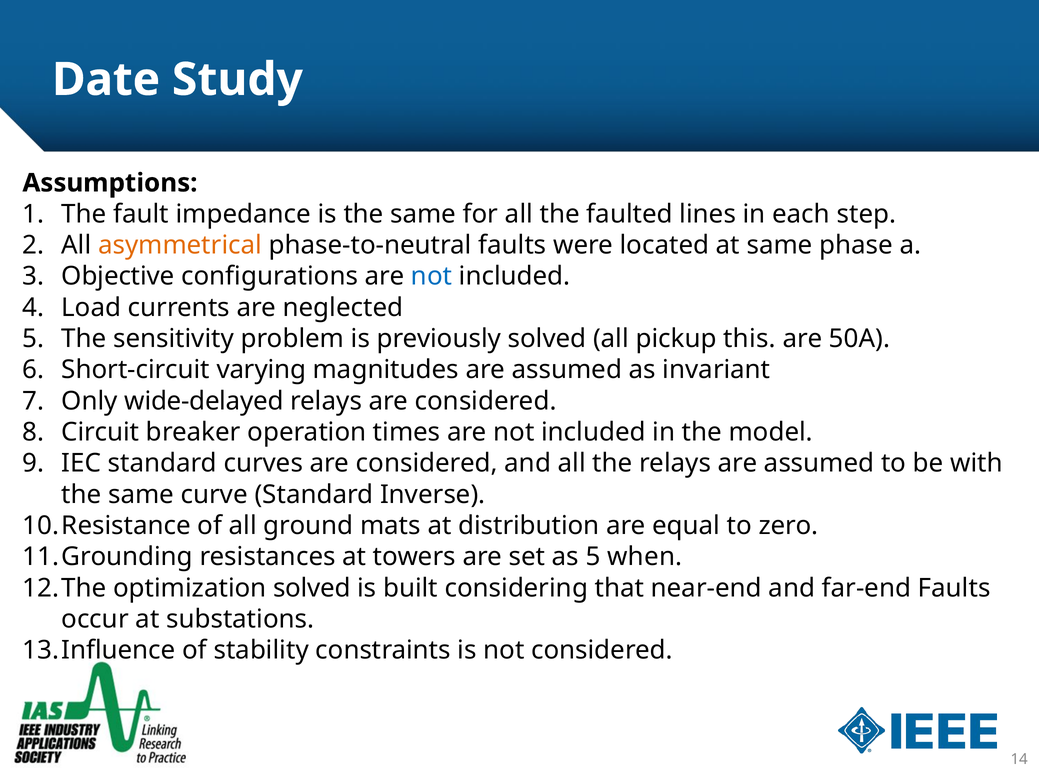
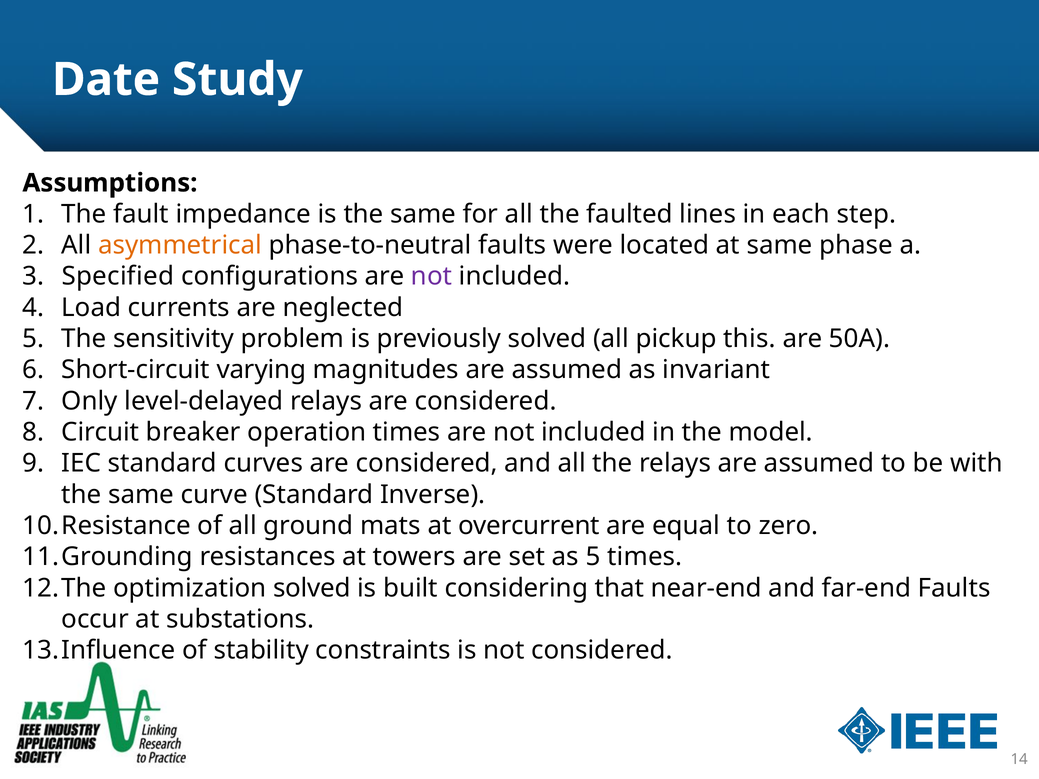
Objective: Objective -> Specified
not at (432, 276) colour: blue -> purple
wide-delayed: wide-delayed -> level-delayed
distribution: distribution -> overcurrent
5 when: when -> times
